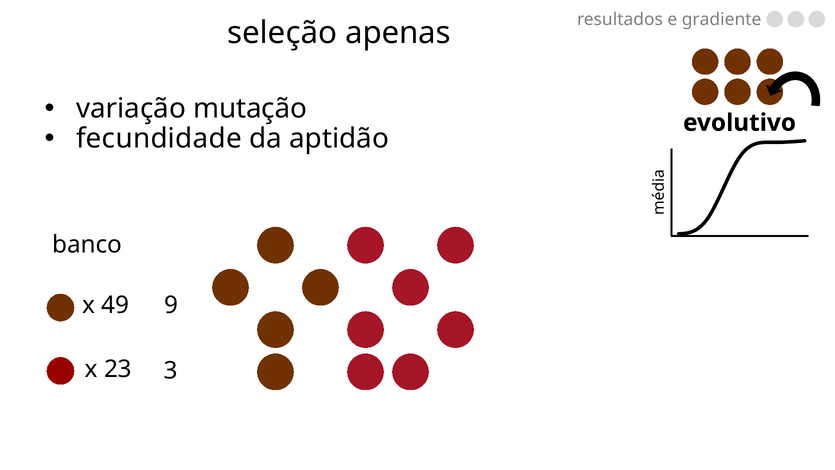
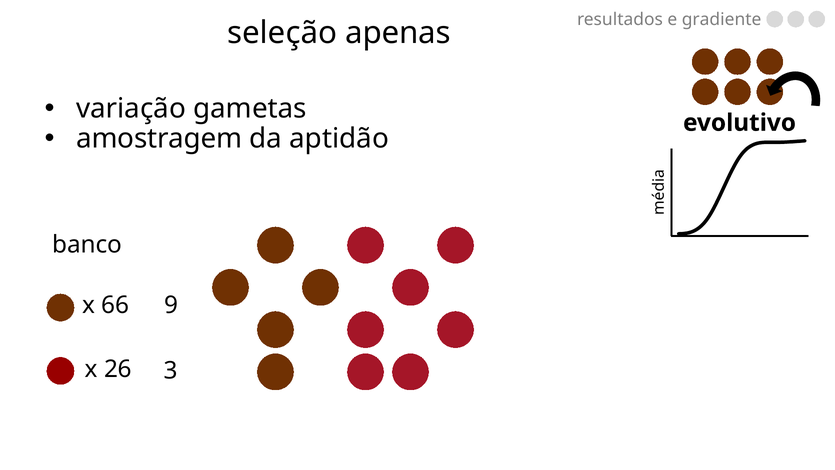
mutação: mutação -> gametas
fecundidade: fecundidade -> amostragem
49: 49 -> 66
23: 23 -> 26
